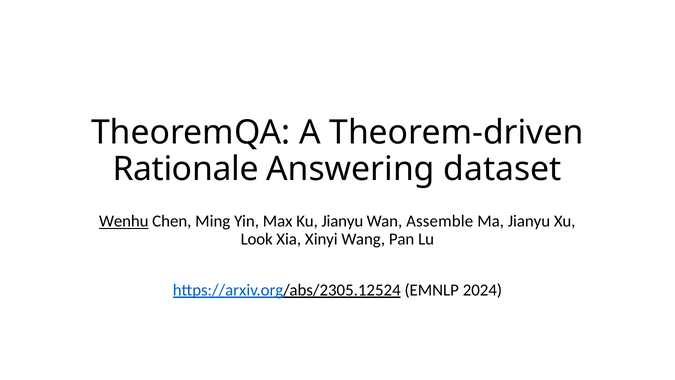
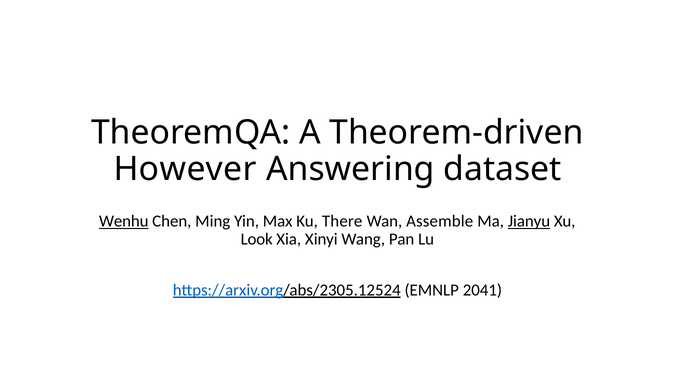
Rationale: Rationale -> However
Ku Jianyu: Jianyu -> There
Jianyu at (529, 221) underline: none -> present
2024: 2024 -> 2041
